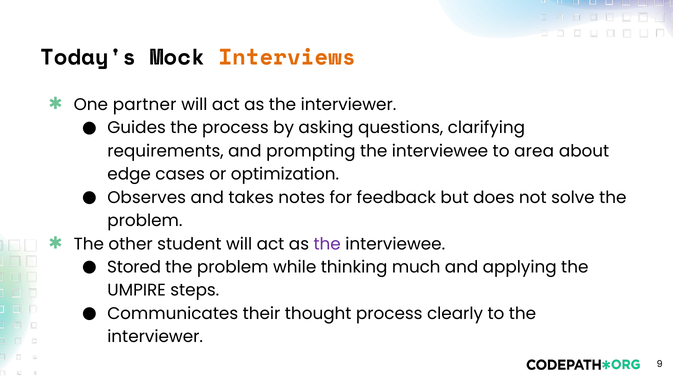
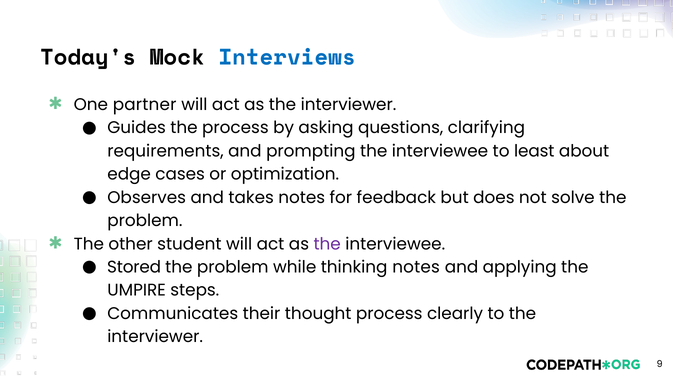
Interviews colour: orange -> blue
area: area -> least
thinking much: much -> notes
